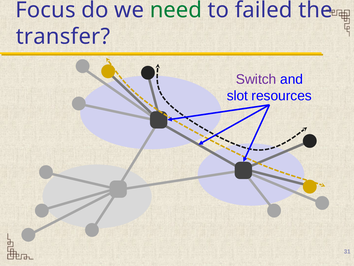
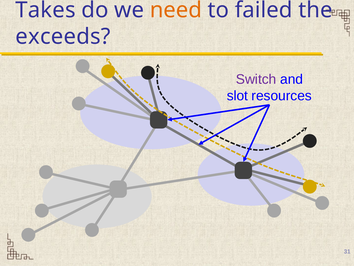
Focus: Focus -> Takes
need colour: green -> orange
transfer: transfer -> exceeds
